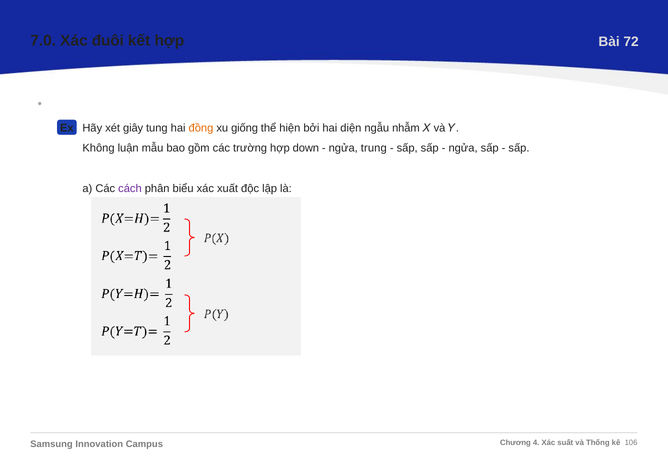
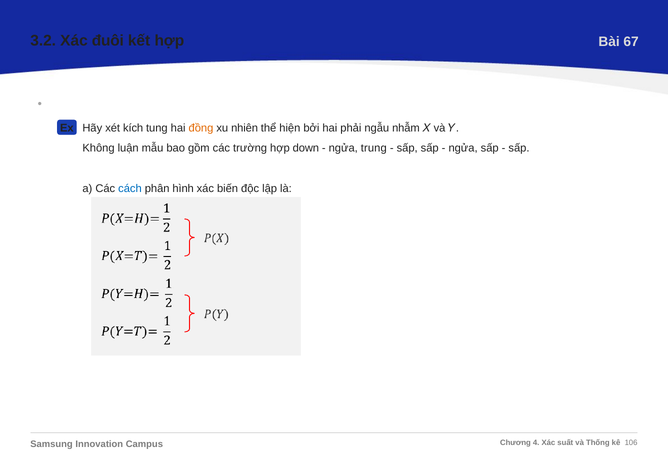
7.0: 7.0 -> 3.2
72: 72 -> 67
giây: giây -> kích
giống: giống -> nhiên
diện: diện -> phải
cách colour: purple -> blue
biểu: biểu -> hình
xuất: xuất -> biến
